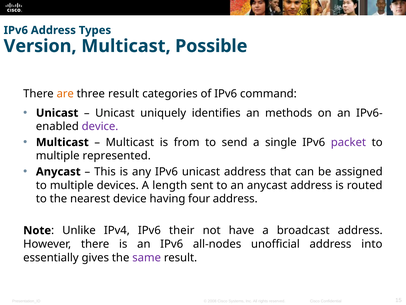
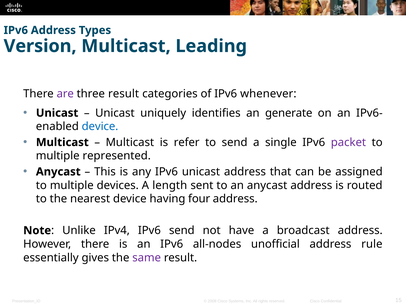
Possible: Possible -> Leading
are colour: orange -> purple
command: command -> whenever
methods: methods -> generate
device at (100, 126) colour: purple -> blue
from: from -> refer
IPv6 their: their -> send
into: into -> rule
